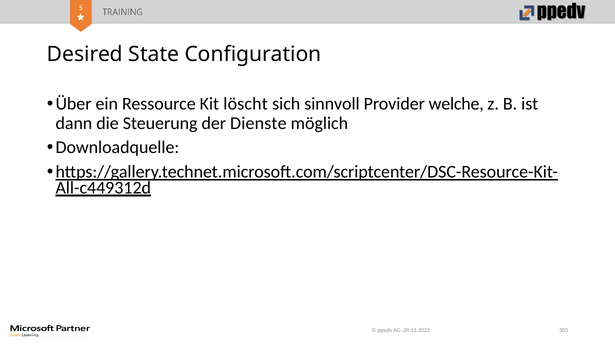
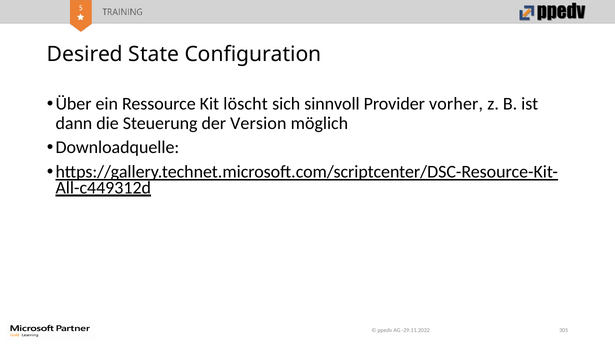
welche: welche -> vorher
Dienste: Dienste -> Version
